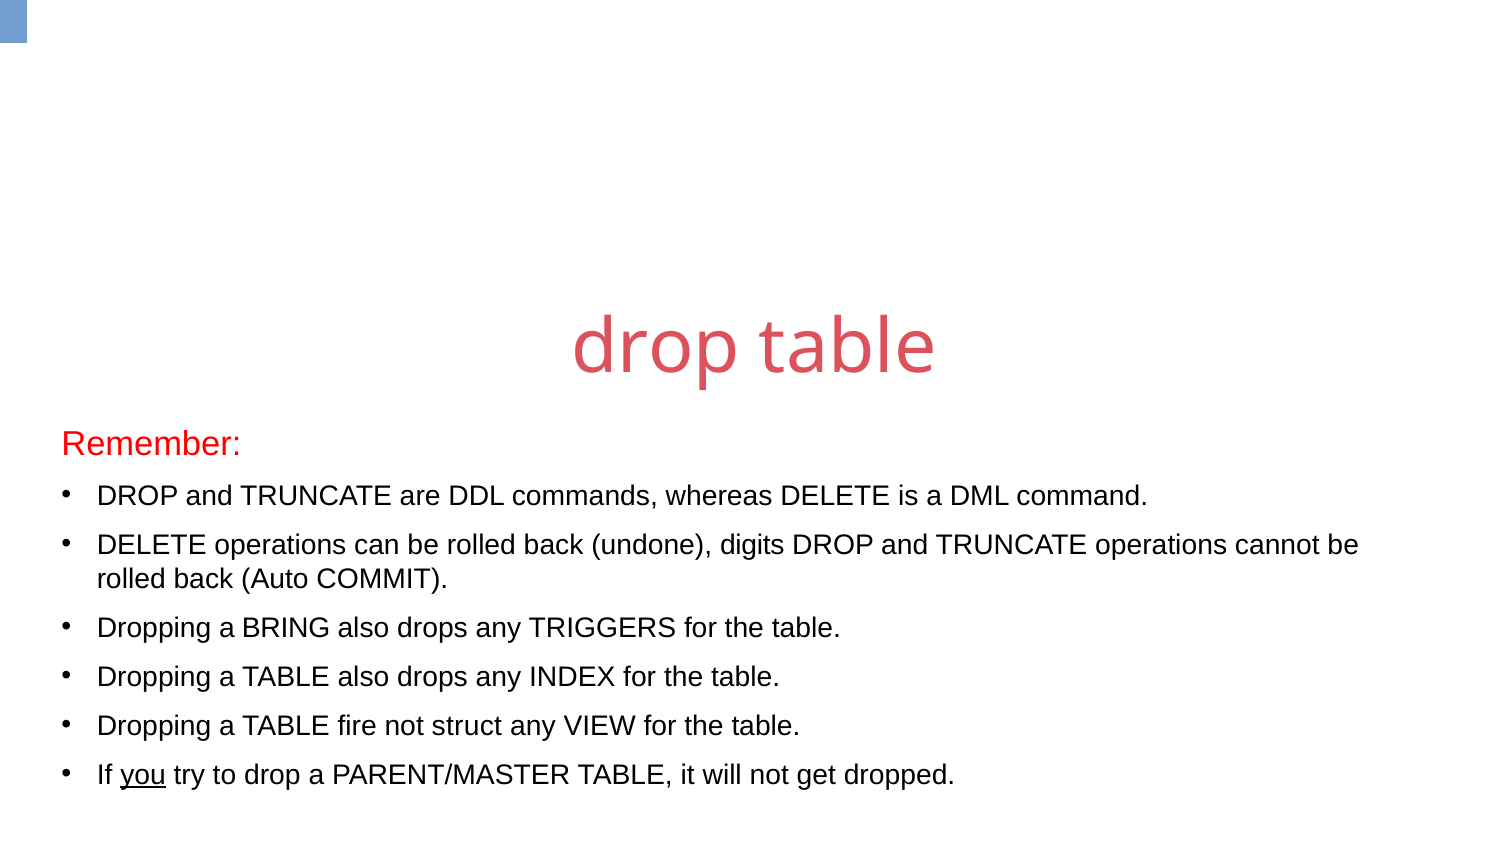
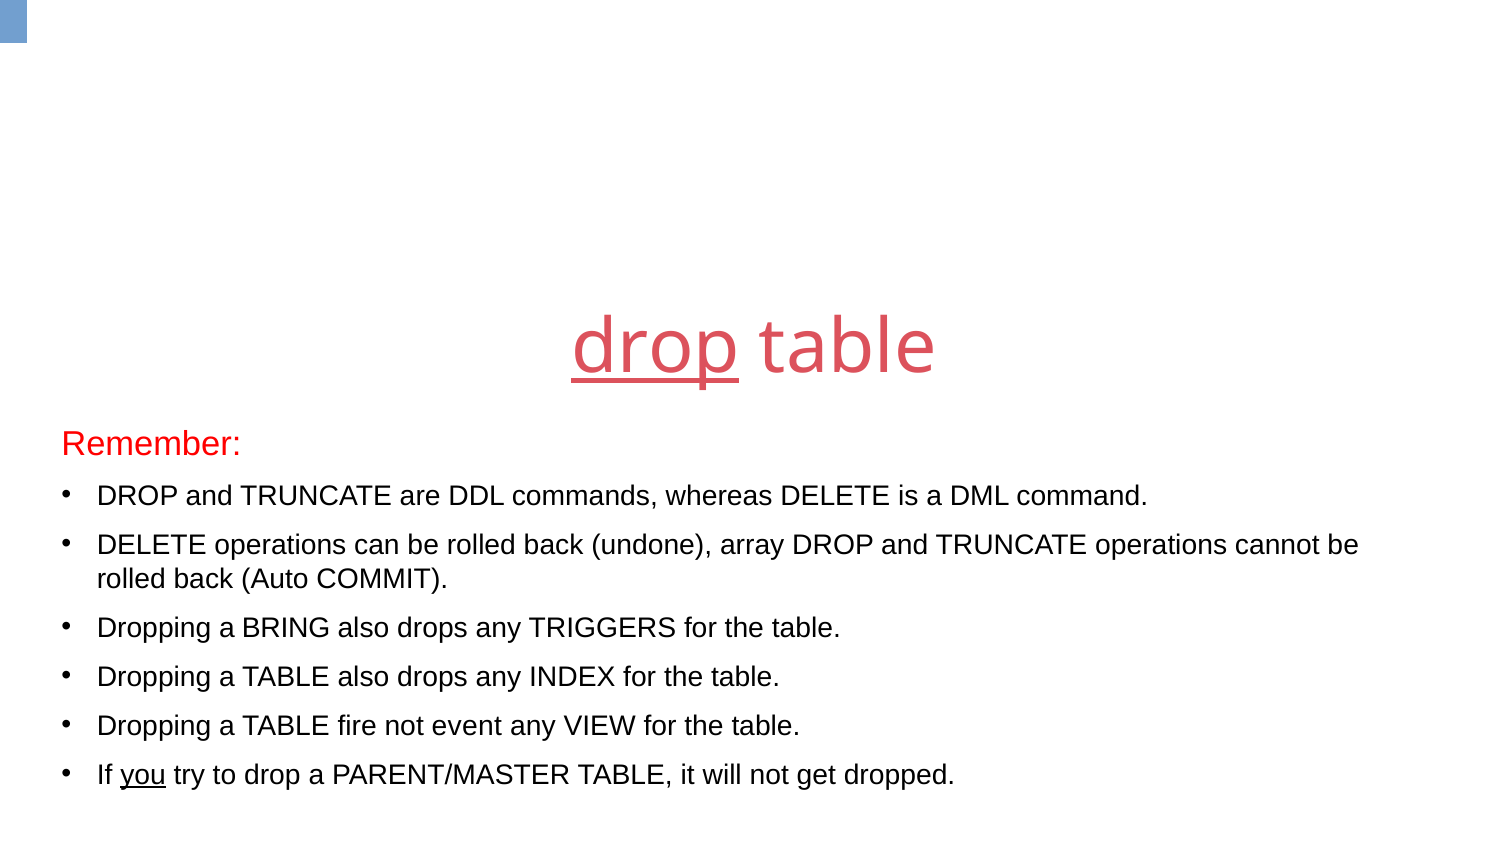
drop at (656, 348) underline: none -> present
digits: digits -> array
struct: struct -> event
